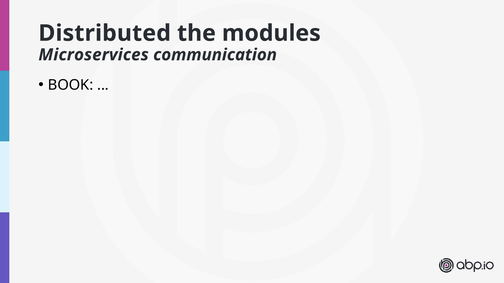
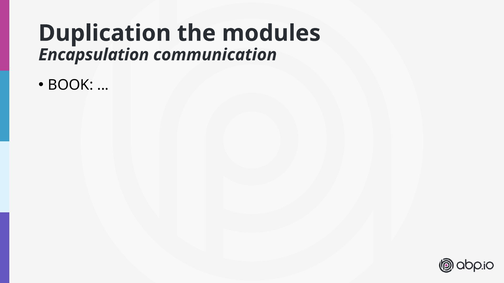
Distributed: Distributed -> Duplication
Microservices: Microservices -> Encapsulation
